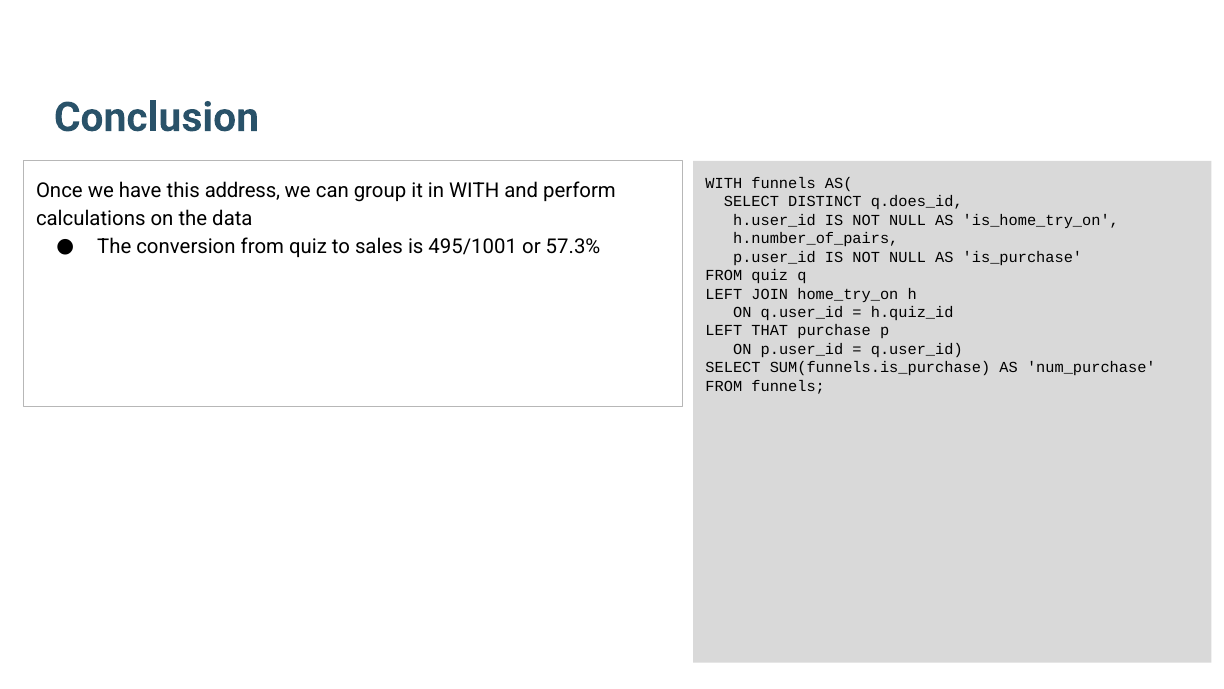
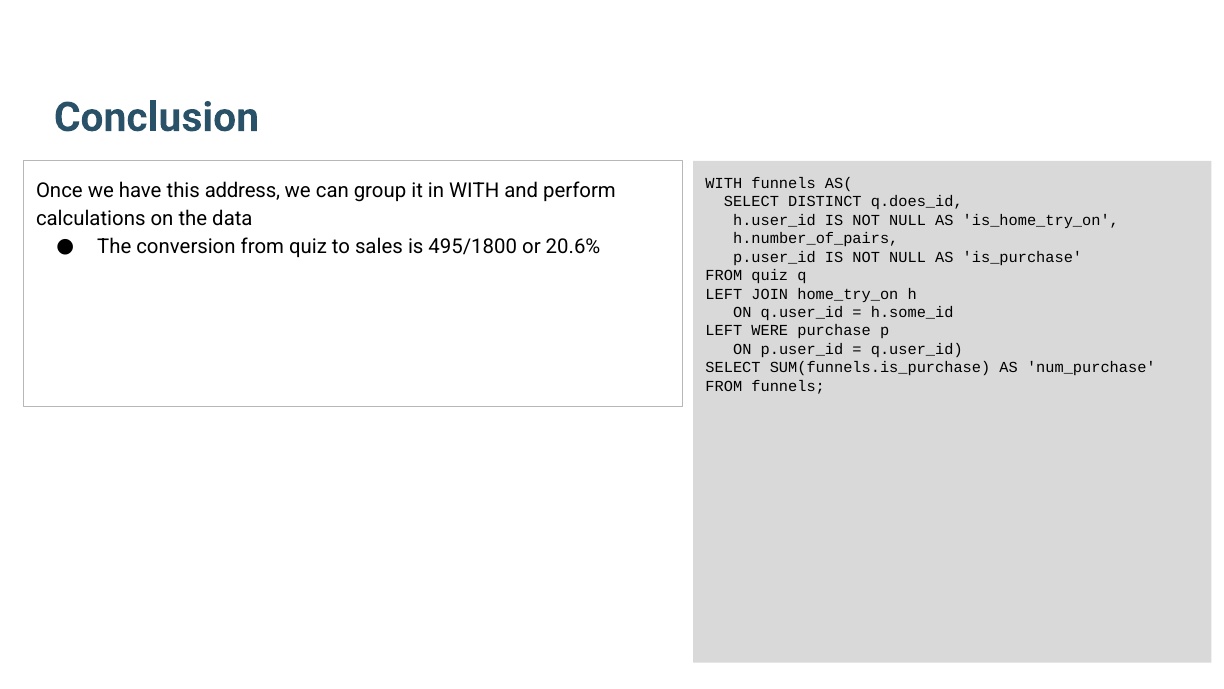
495/1001: 495/1001 -> 495/1800
57.3%: 57.3% -> 20.6%
h.quiz_id: h.quiz_id -> h.some_id
THAT: THAT -> WERE
